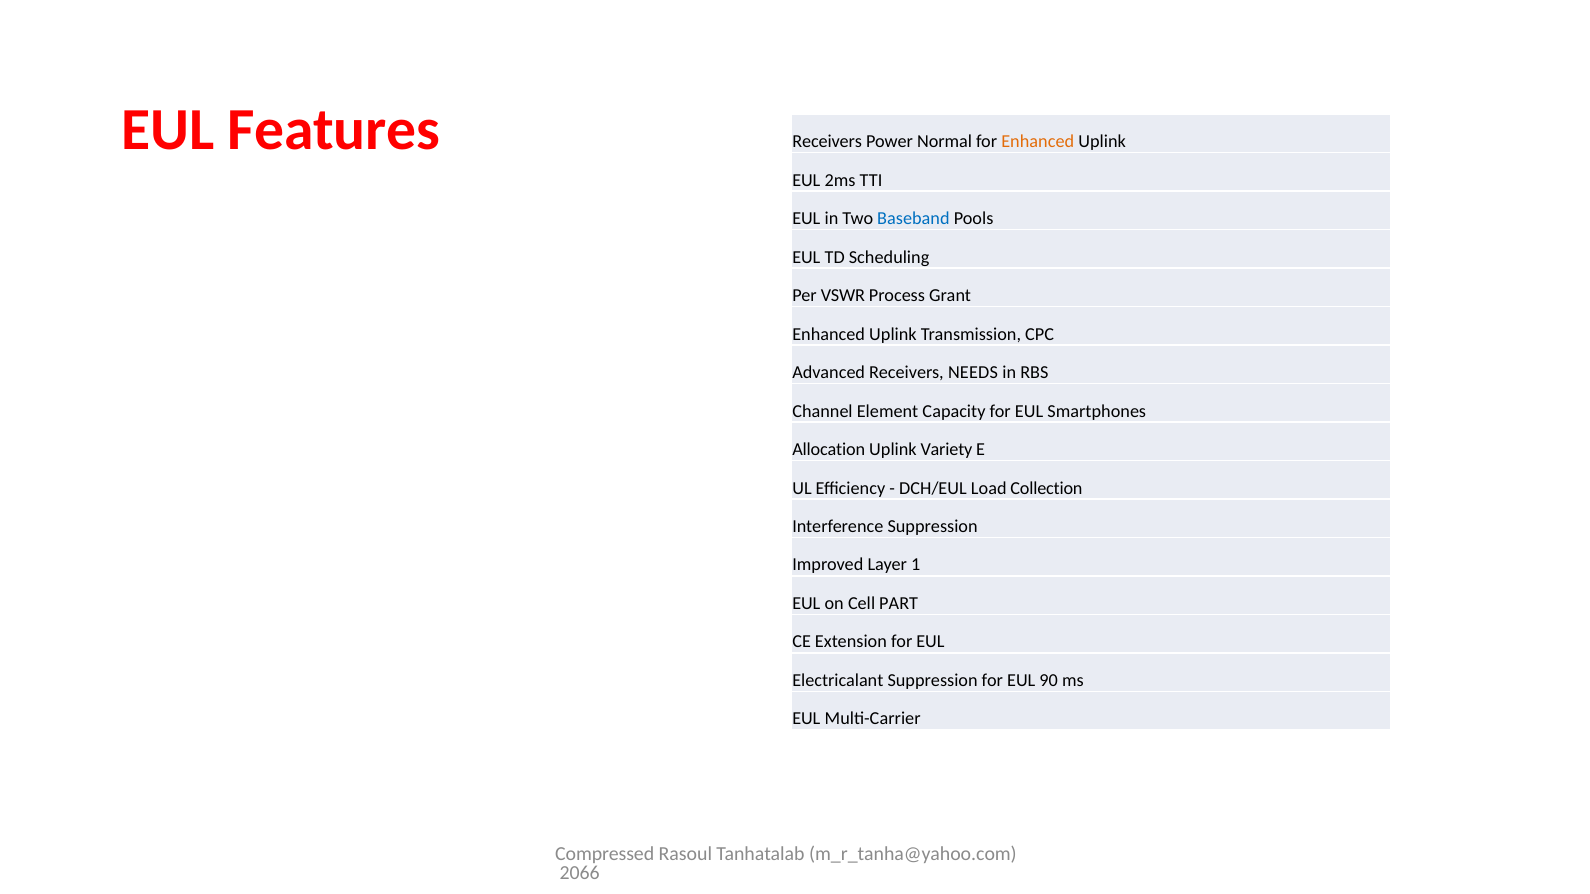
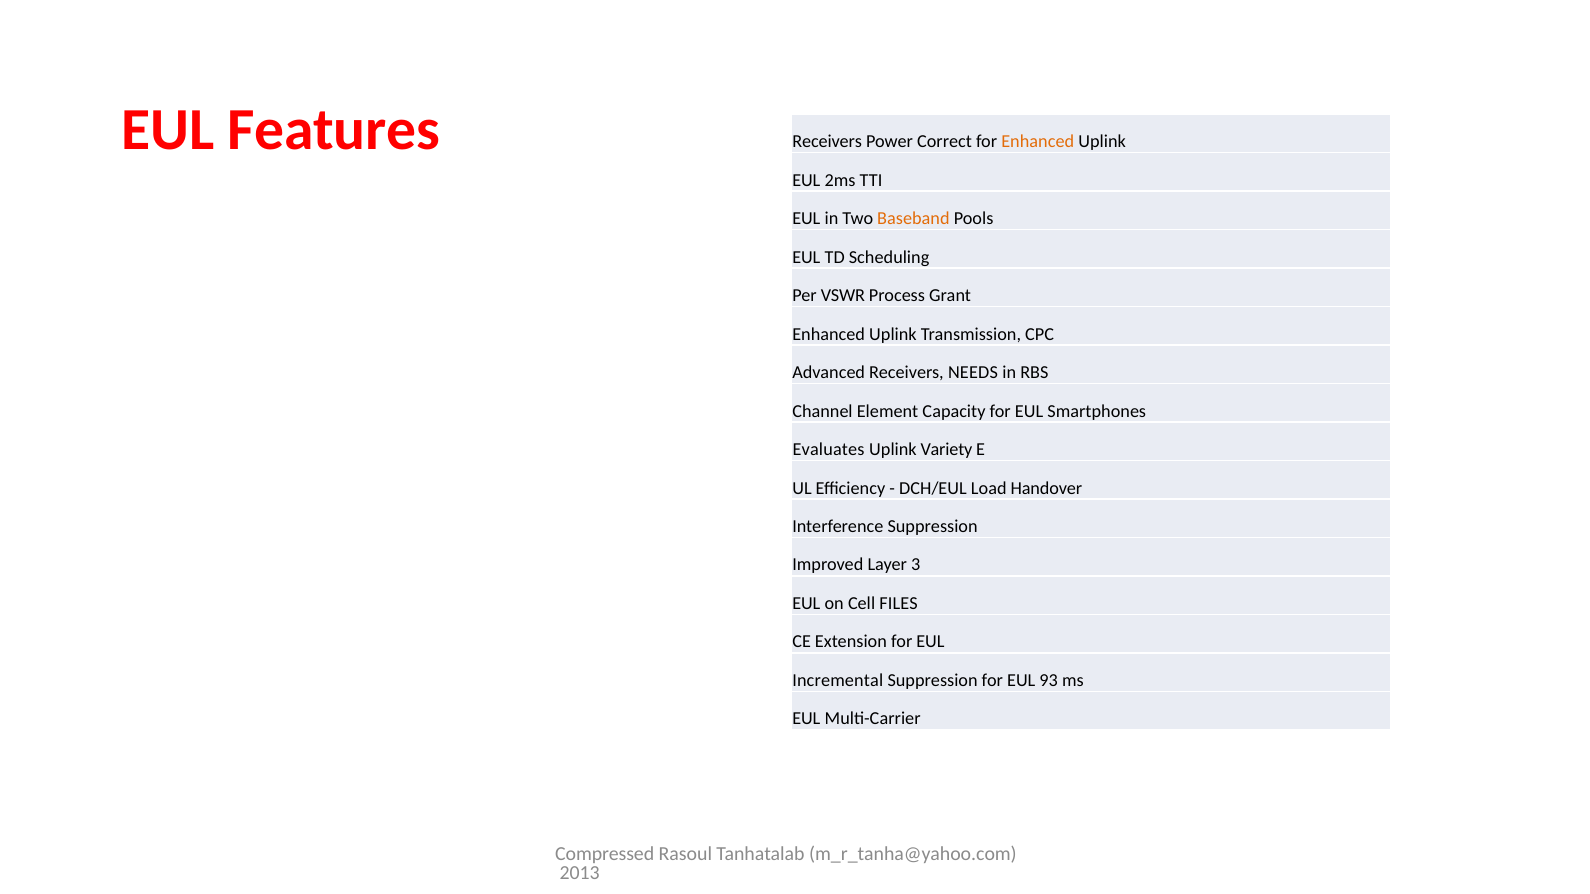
Normal: Normal -> Correct
Baseband colour: blue -> orange
Allocation: Allocation -> Evaluates
Collection: Collection -> Handover
1: 1 -> 3
PART: PART -> FILES
Electricalant: Electricalant -> Incremental
90: 90 -> 93
2066: 2066 -> 2013
